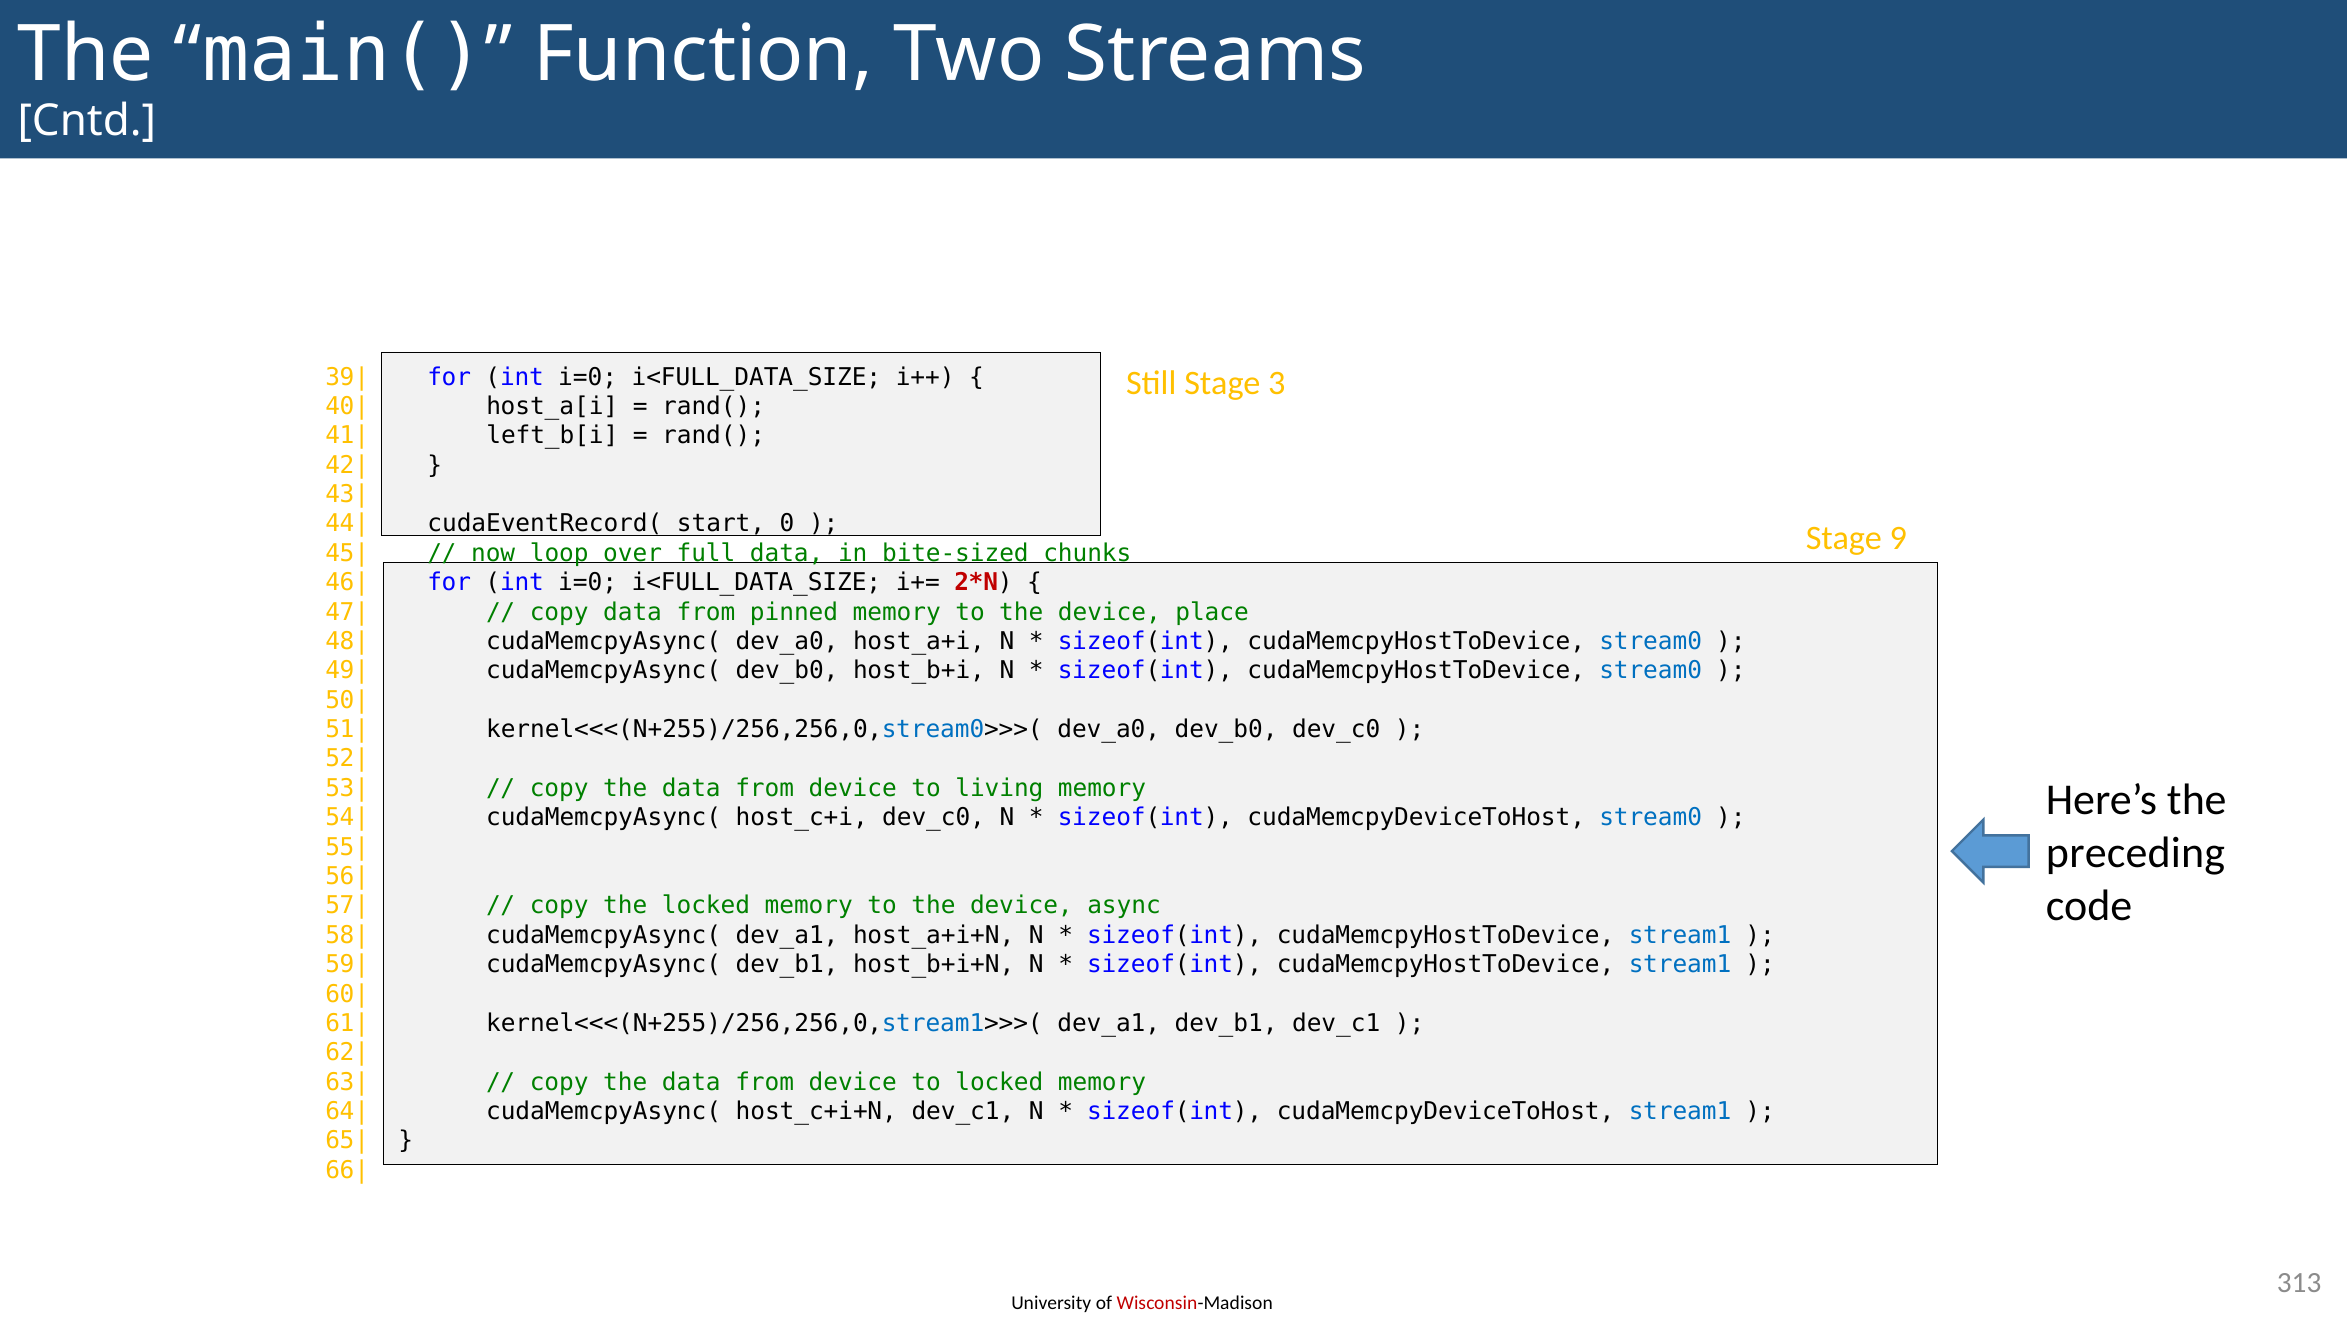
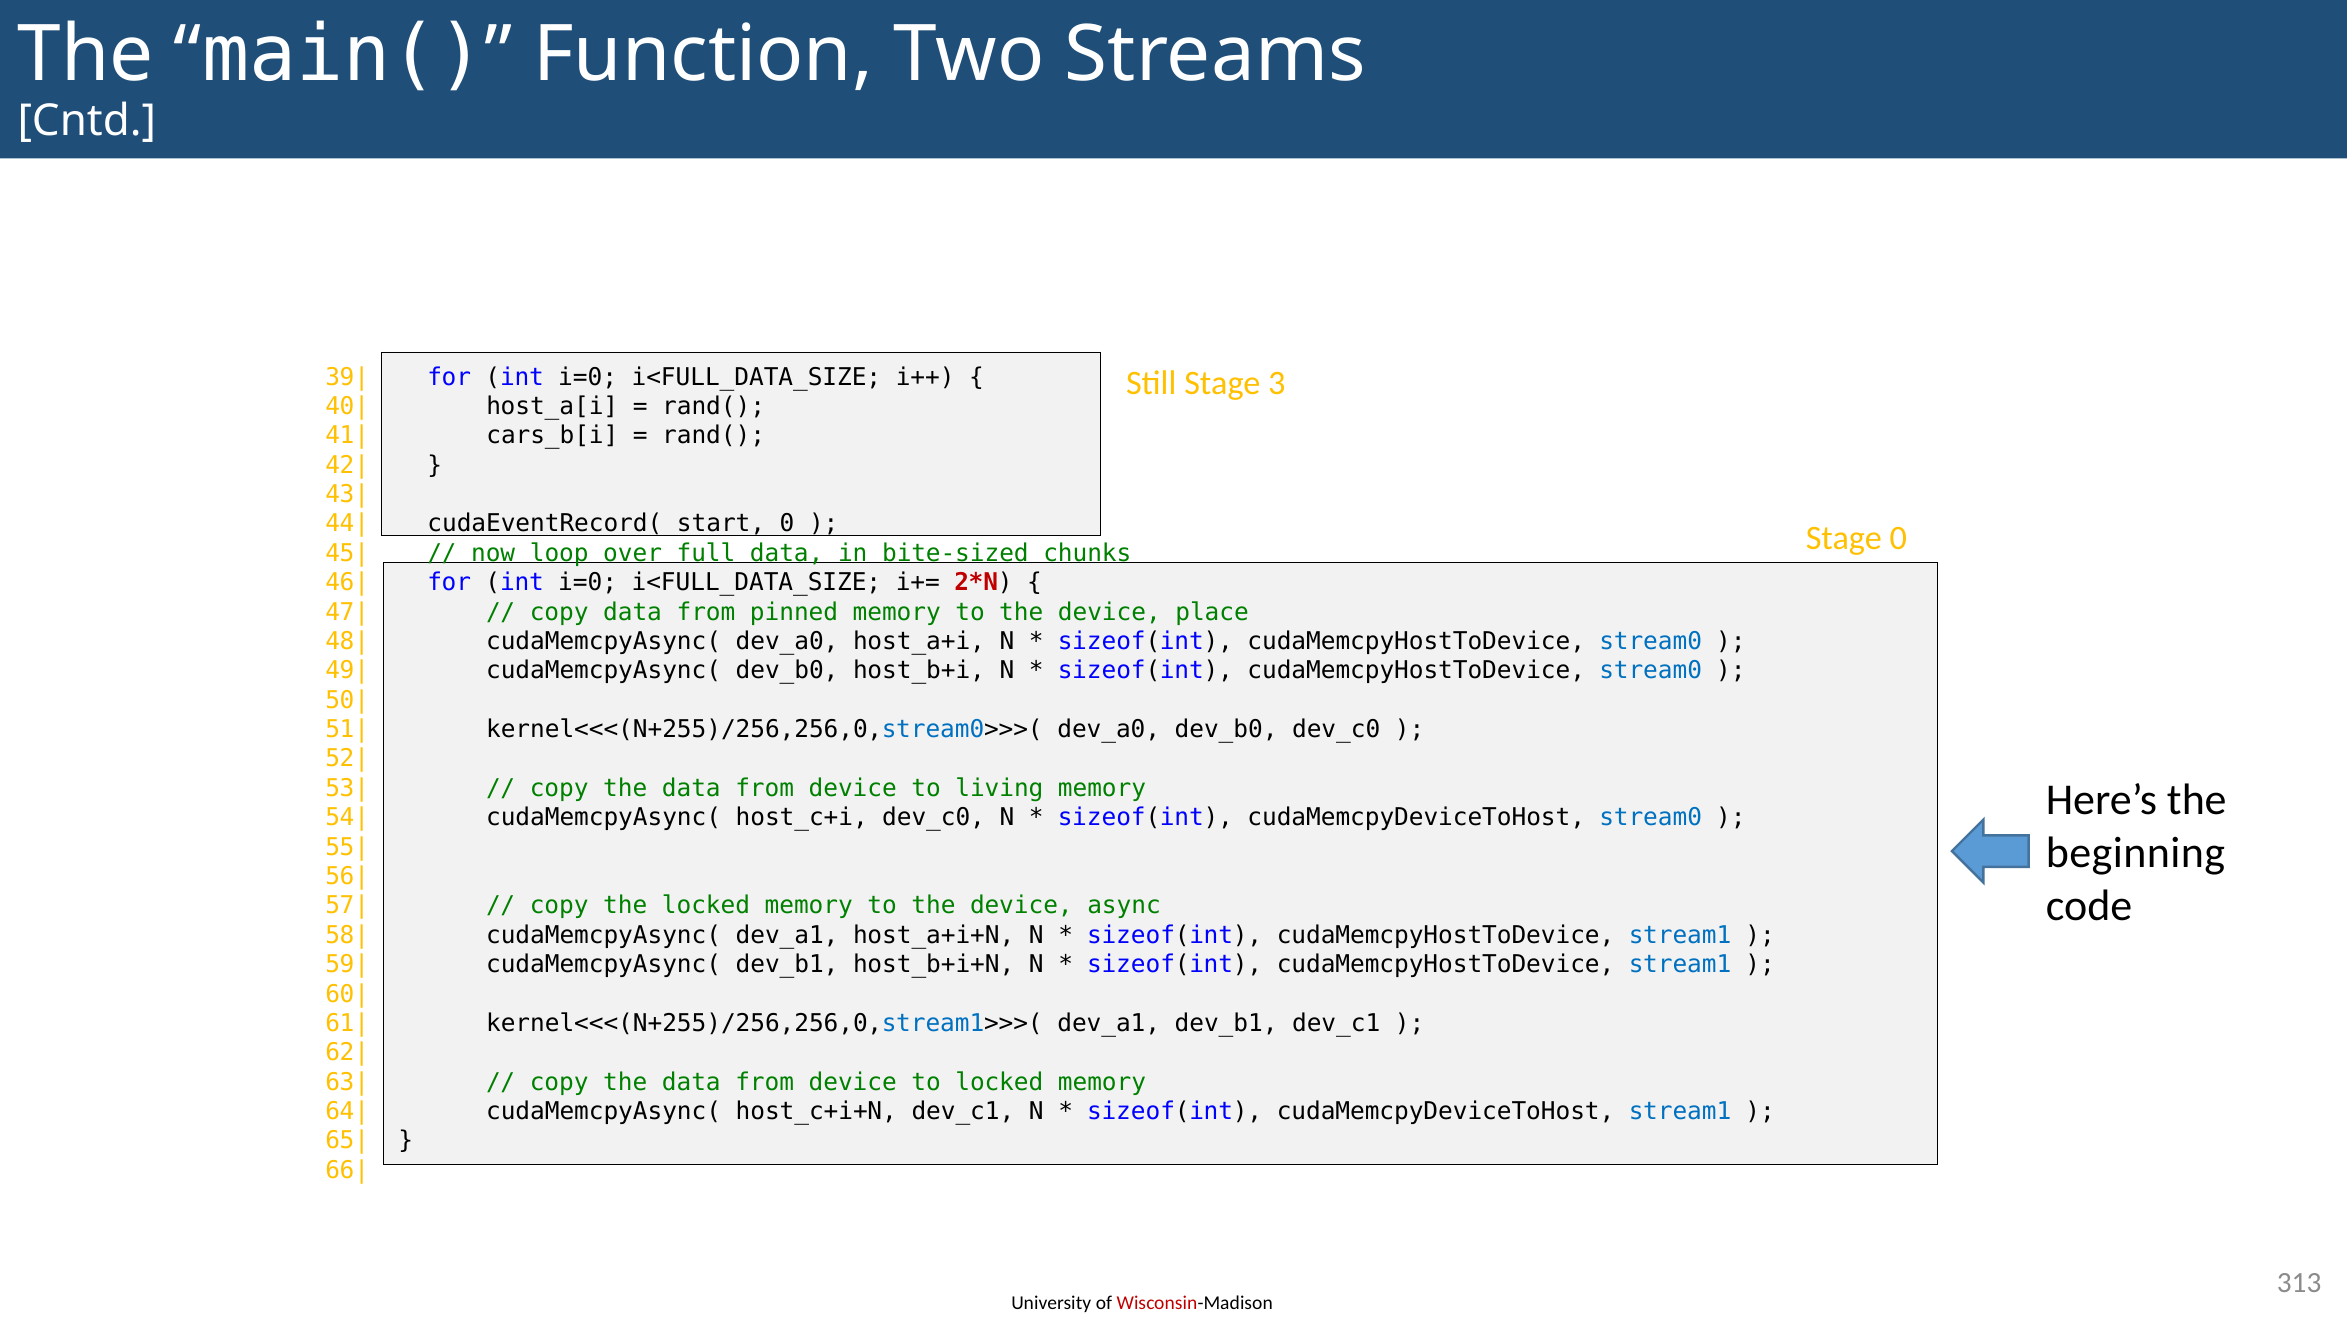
left_b[i: left_b[i -> cars_b[i
Stage 9: 9 -> 0
preceding: preceding -> beginning
